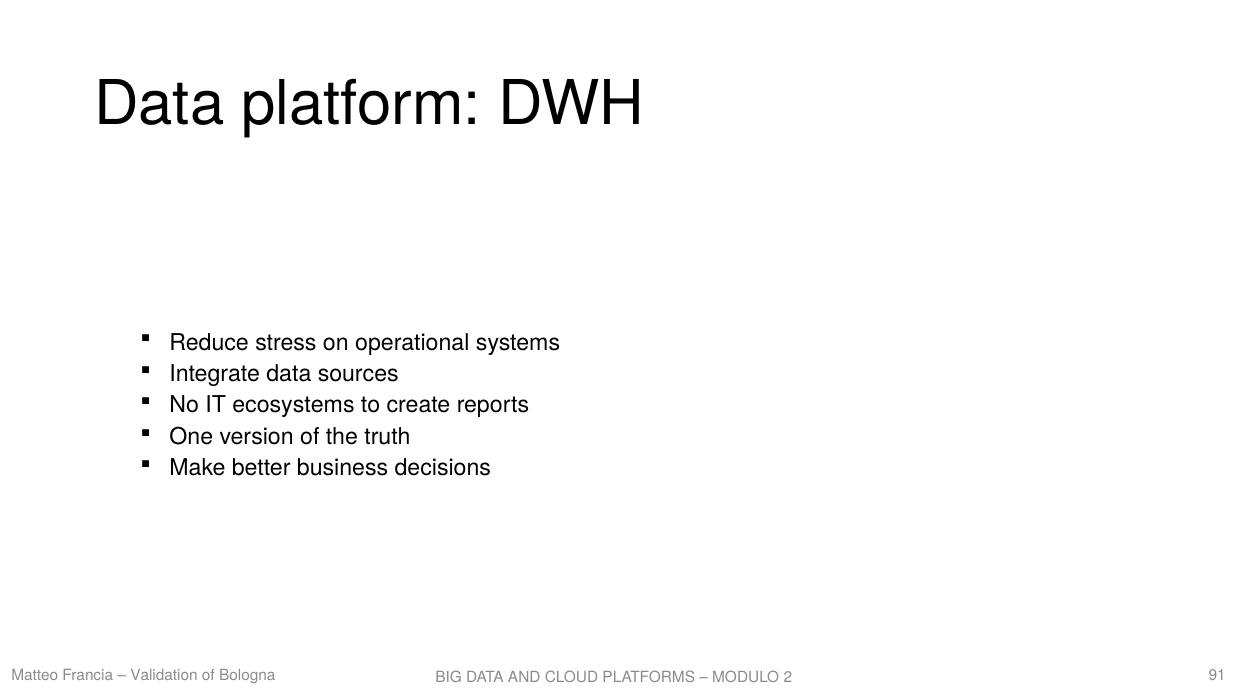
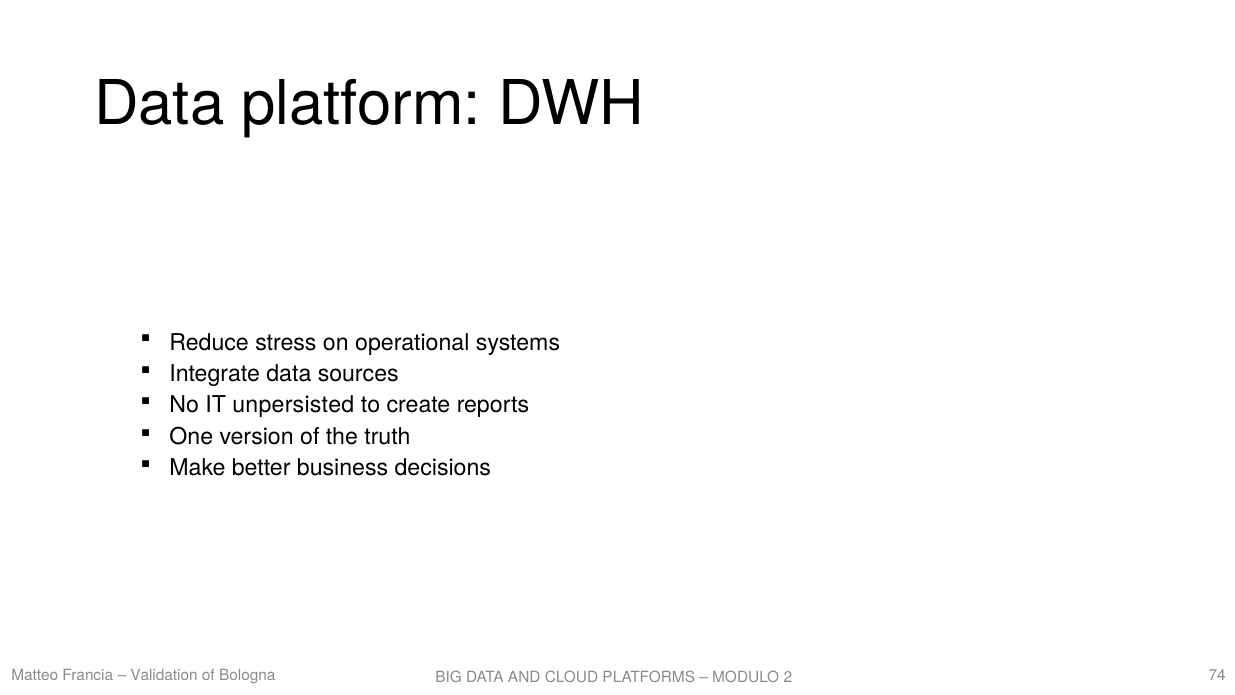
ecosystems: ecosystems -> unpersisted
91: 91 -> 74
